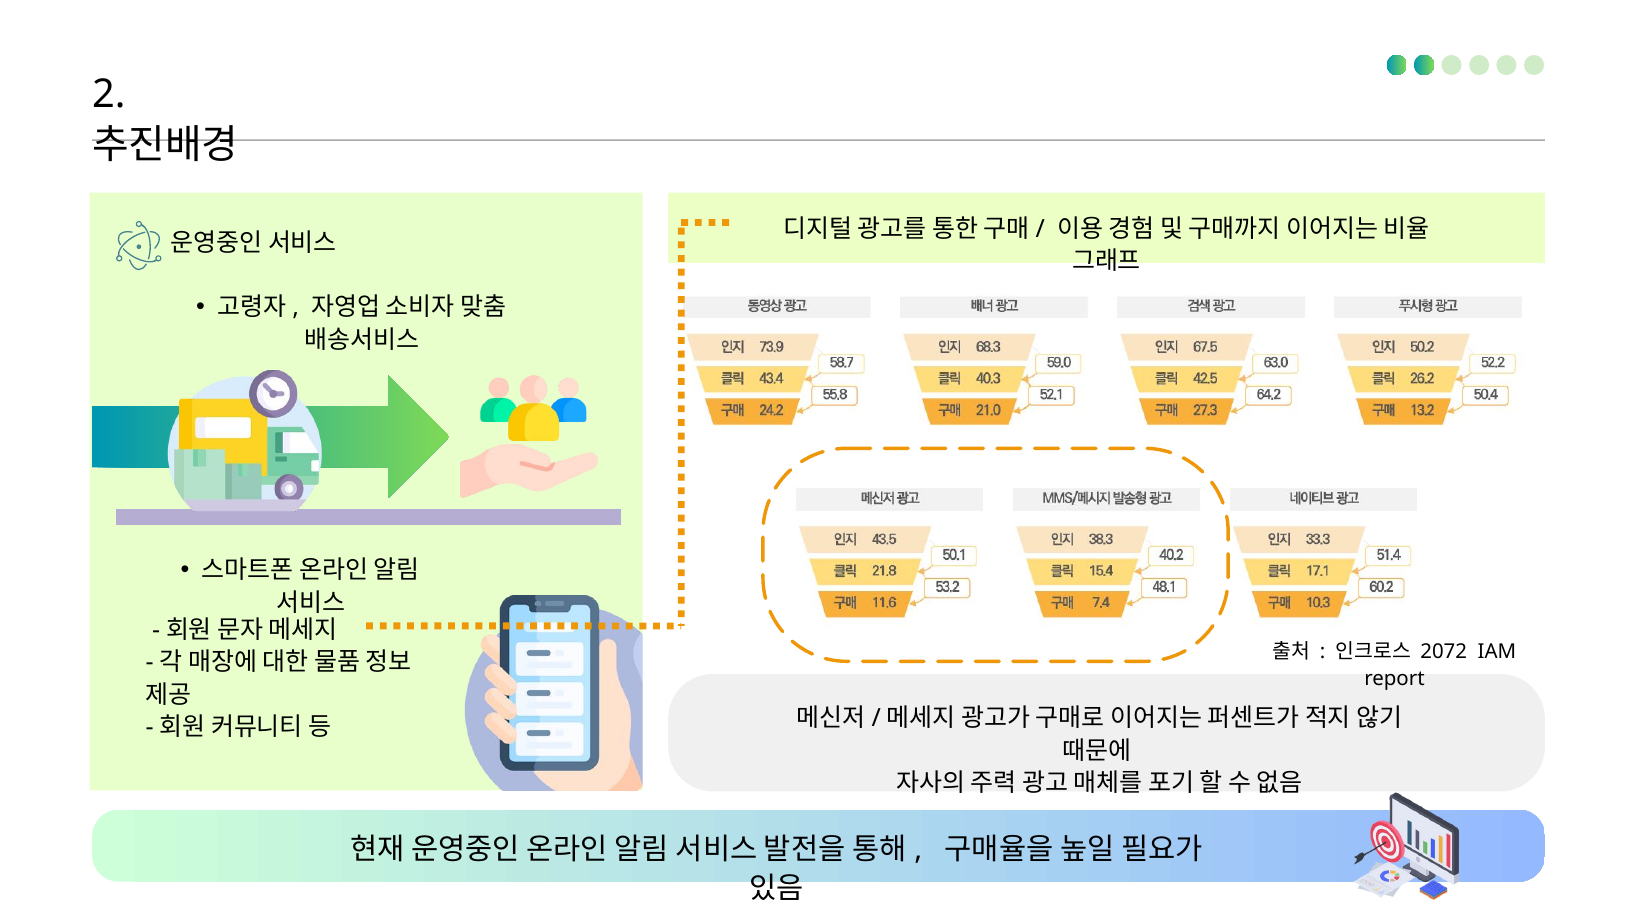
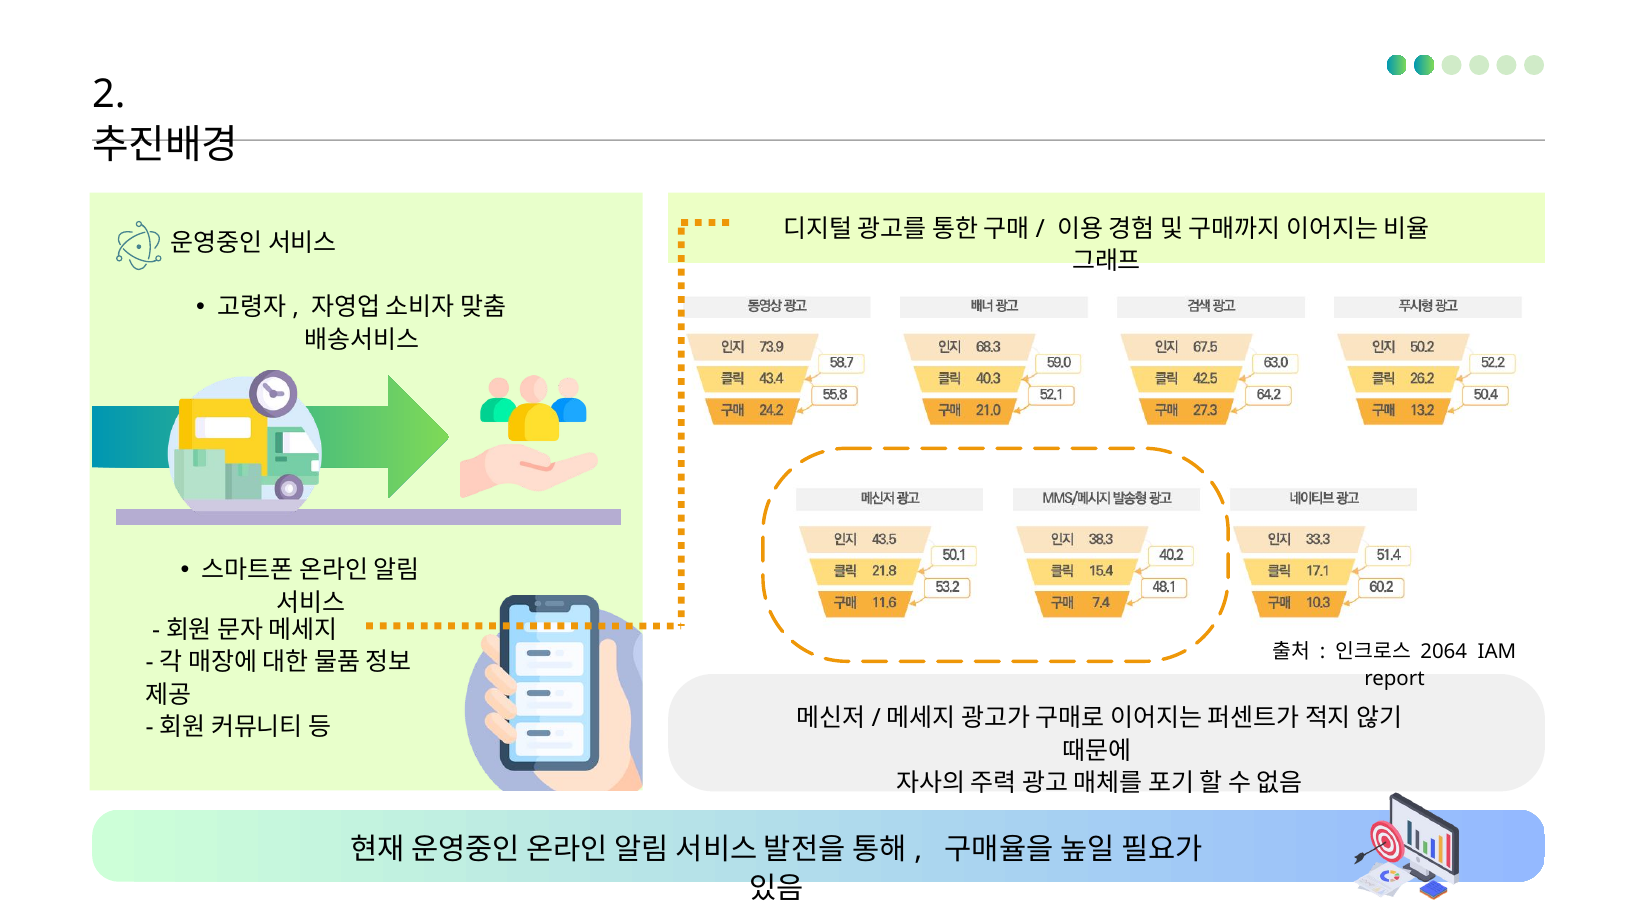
2072: 2072 -> 2064
